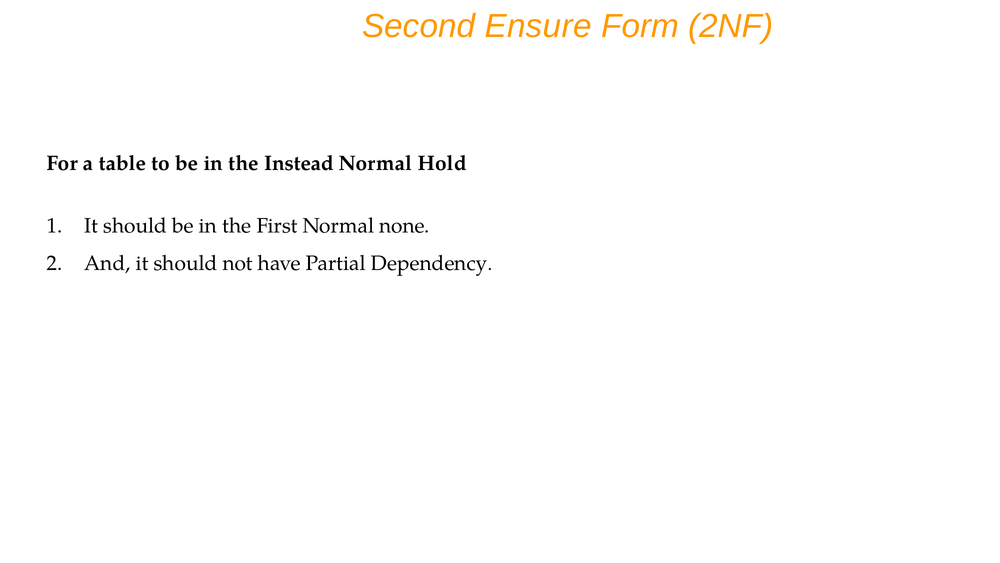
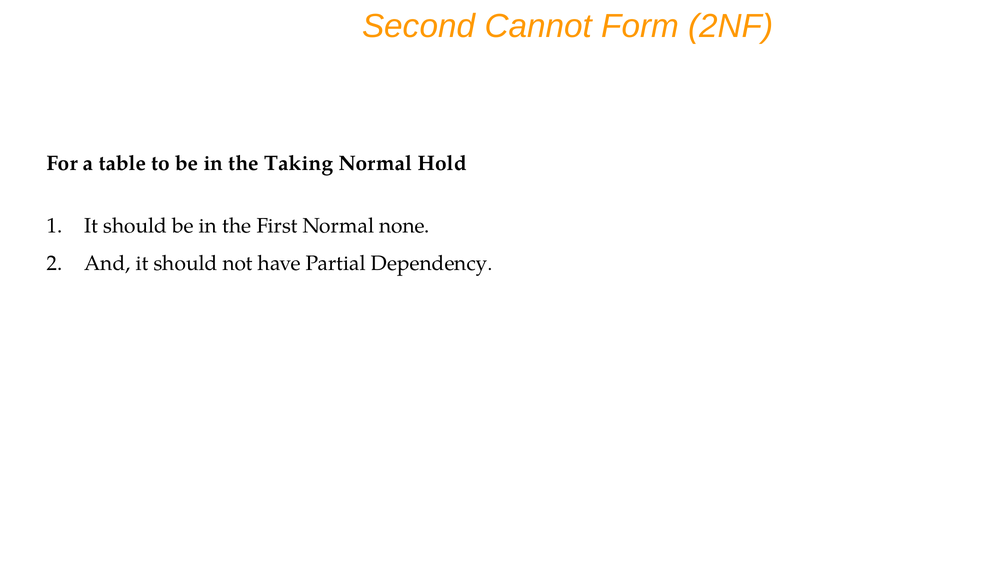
Ensure: Ensure -> Cannot
Instead: Instead -> Taking
